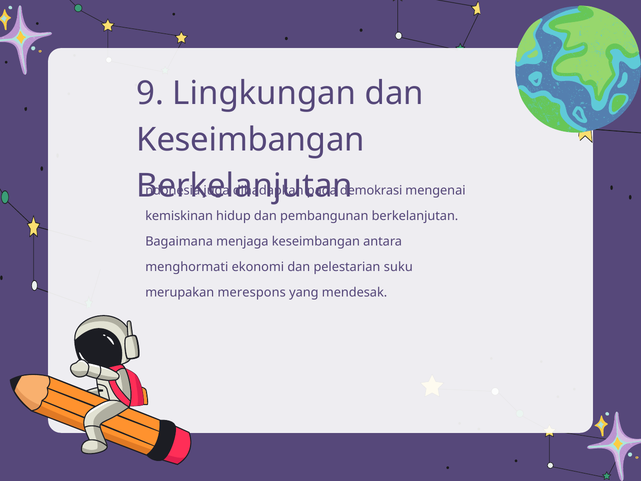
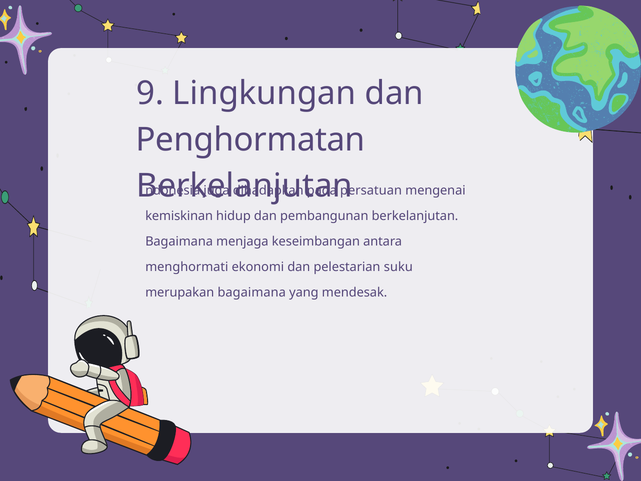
Keseimbangan at (250, 140): Keseimbangan -> Penghormatan
demokrasi: demokrasi -> persatuan
merupakan merespons: merespons -> bagaimana
